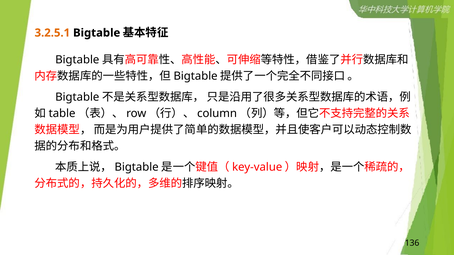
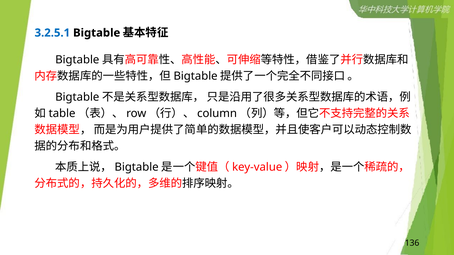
3.2.5.1 colour: orange -> blue
